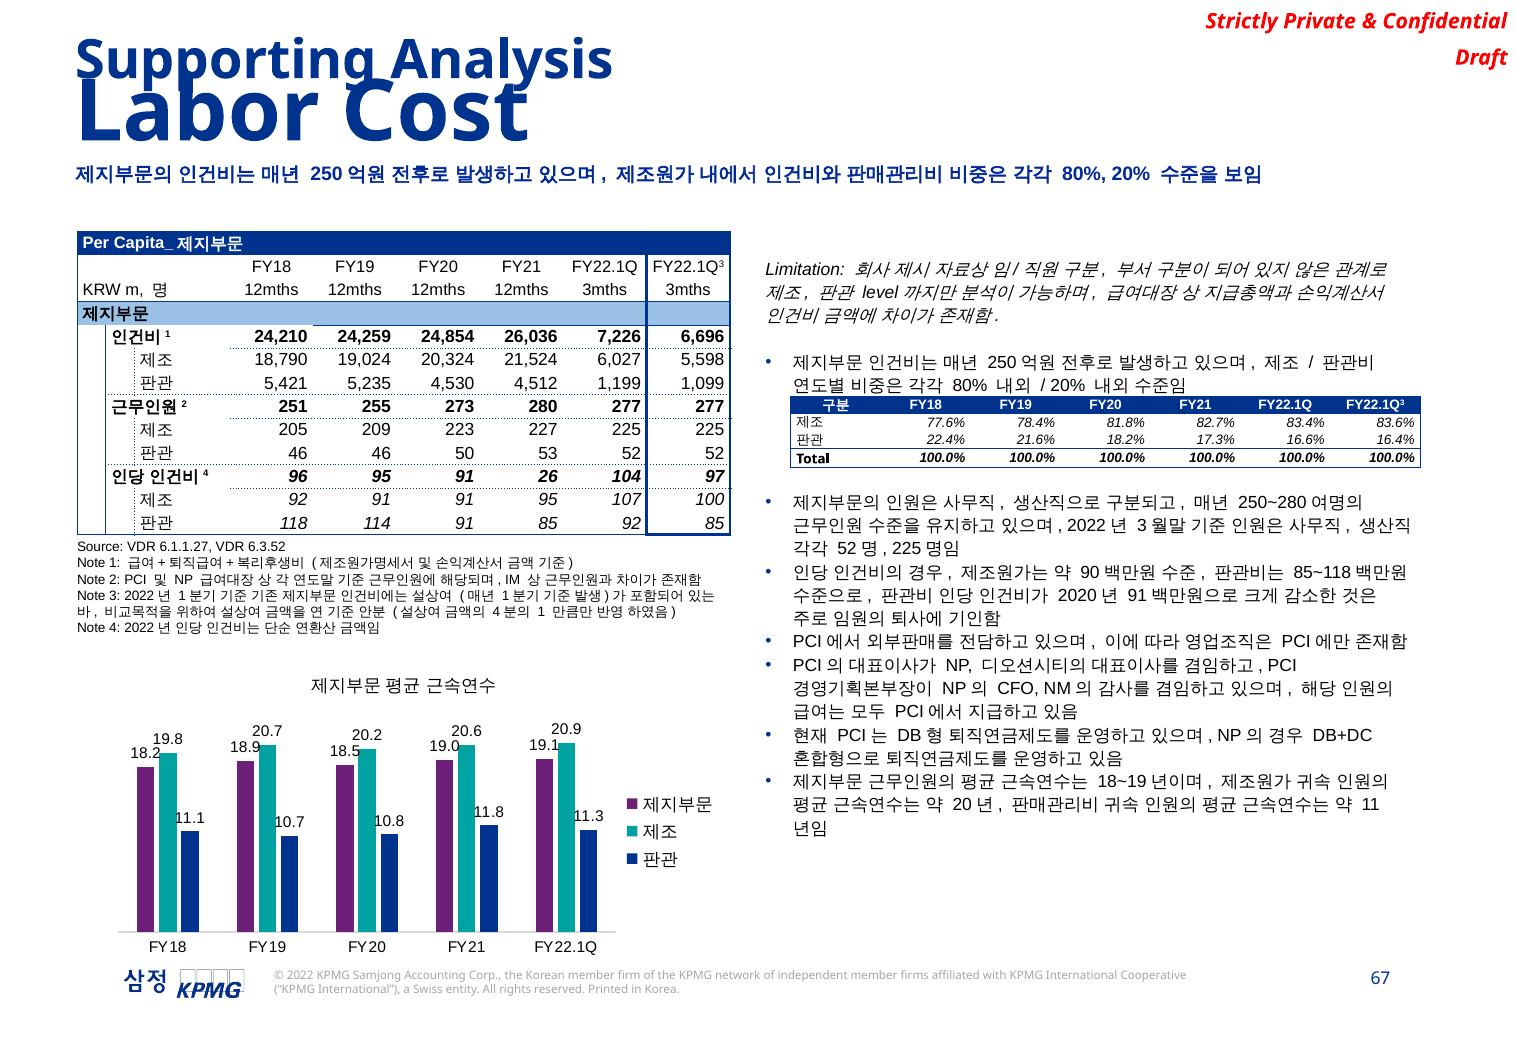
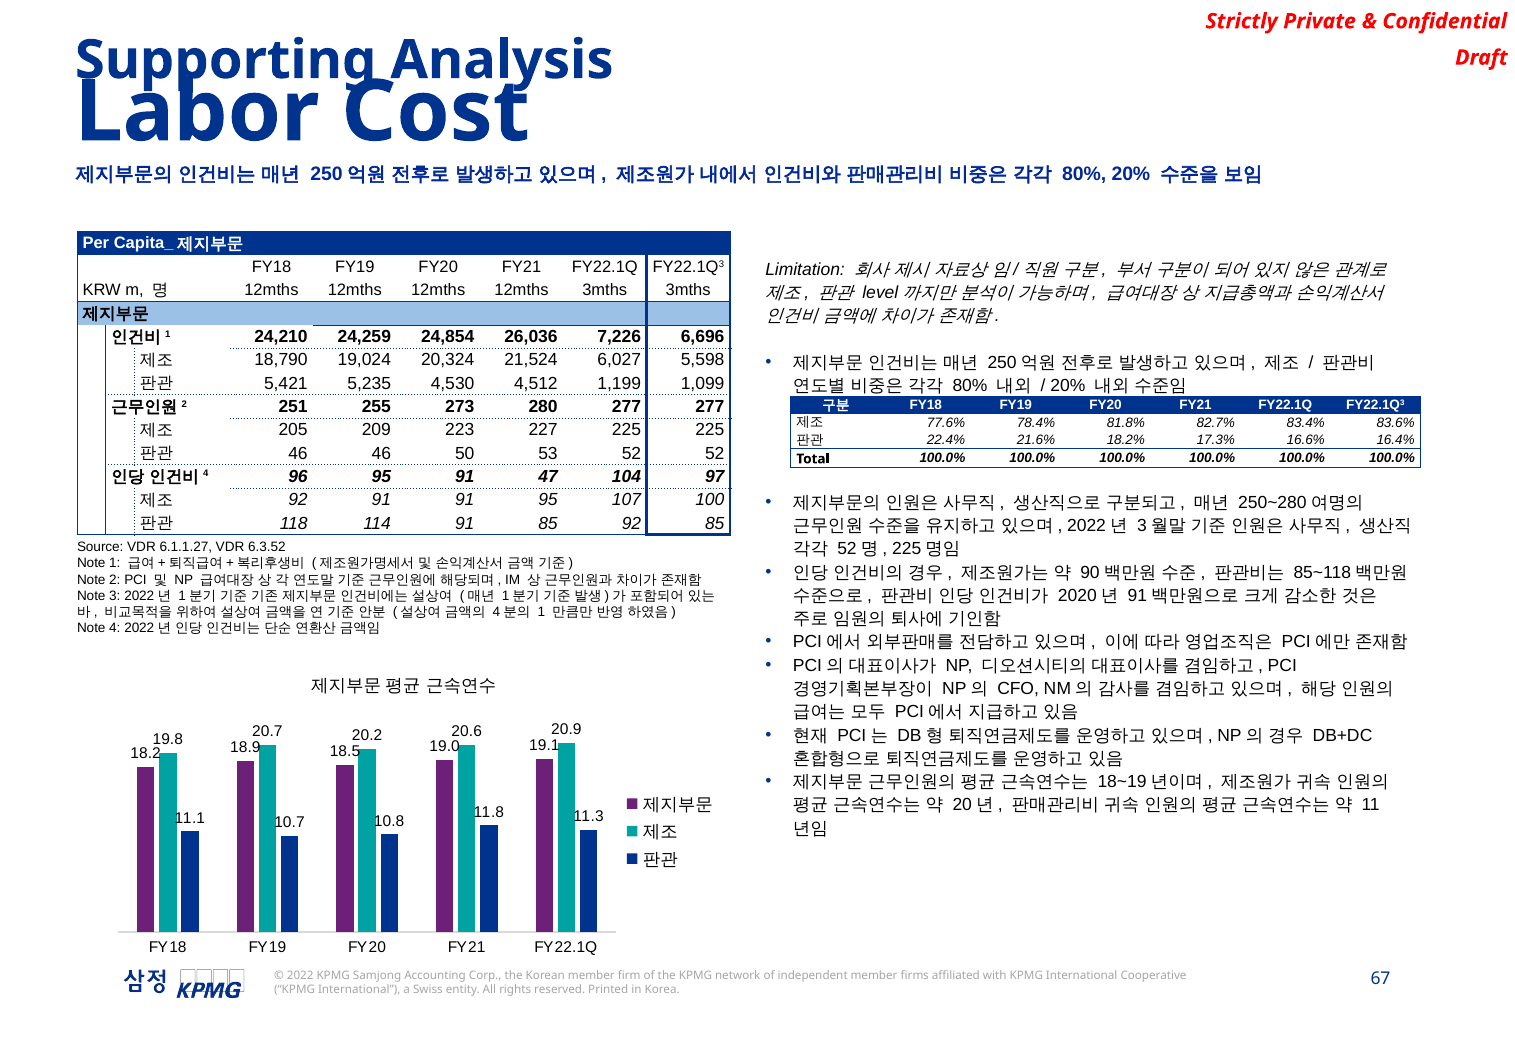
26: 26 -> 47
